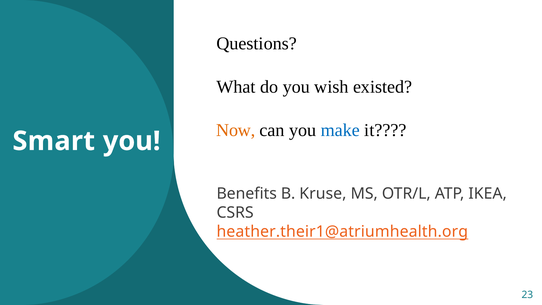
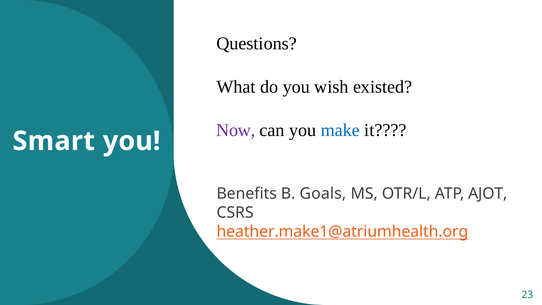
Now colour: orange -> purple
Kruse: Kruse -> Goals
IKEA: IKEA -> AJOT
heather.their1@atriumhealth.org: heather.their1@atriumhealth.org -> heather.make1@atriumhealth.org
